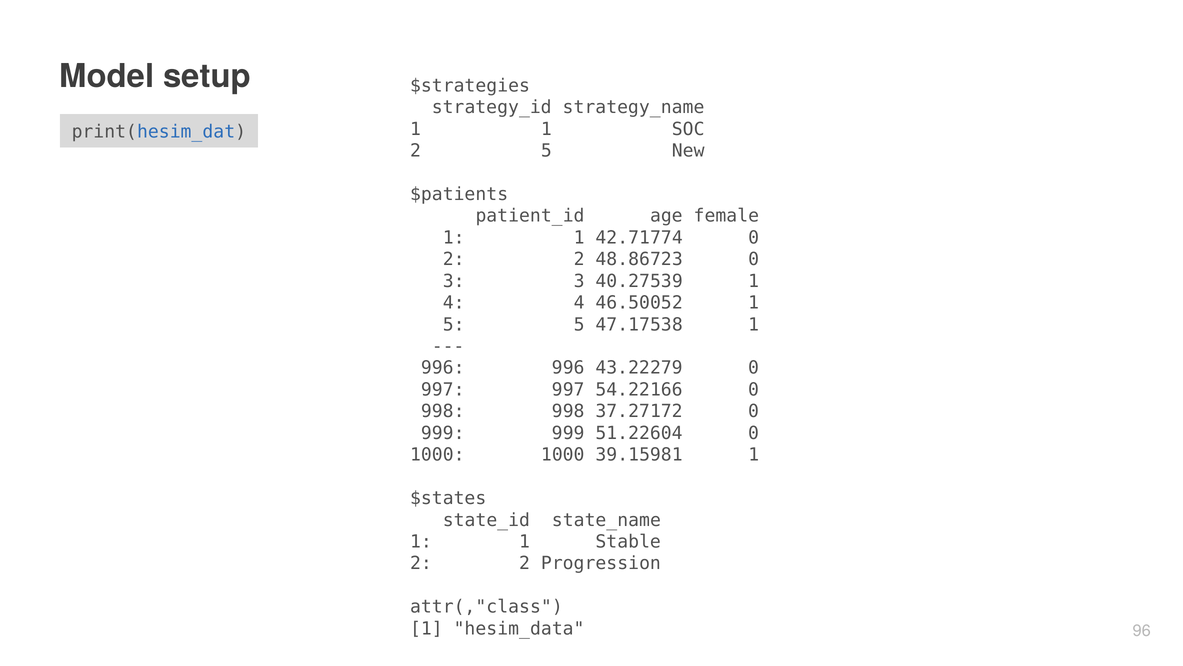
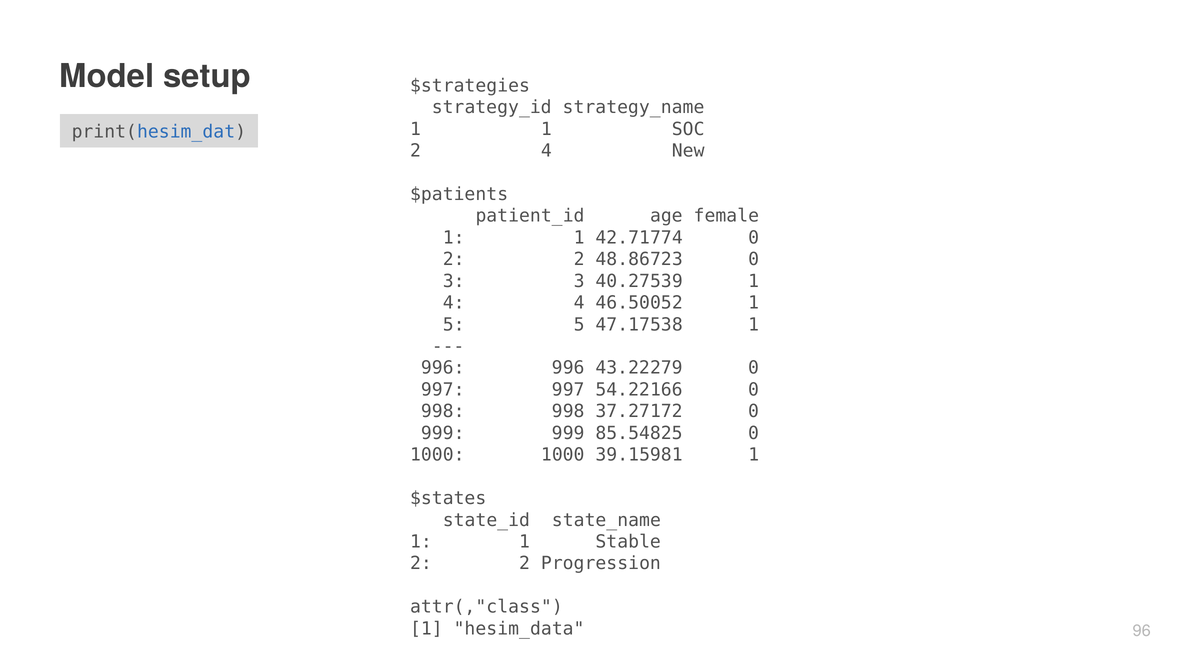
2 5: 5 -> 4
51.22604: 51.22604 -> 85.54825
